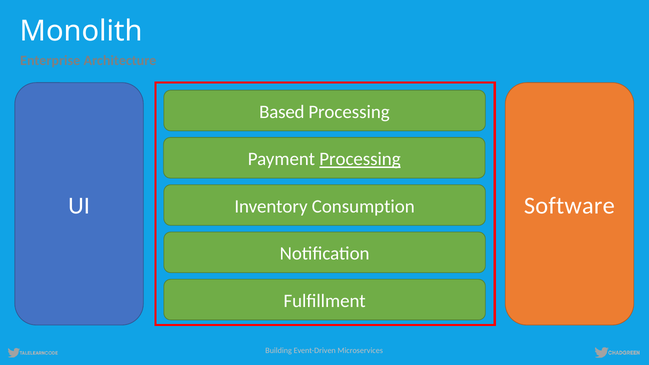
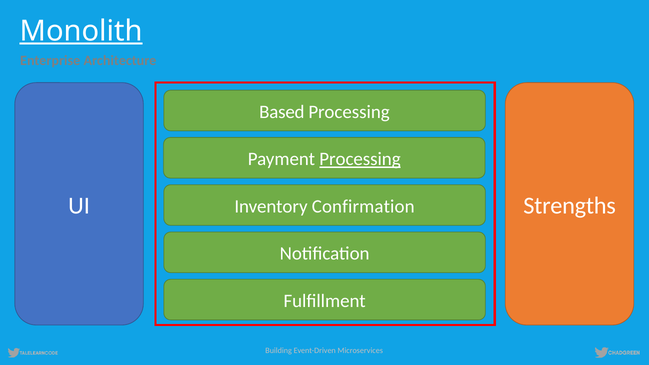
Monolith underline: none -> present
Software: Software -> Strengths
Consumption: Consumption -> Confirmation
